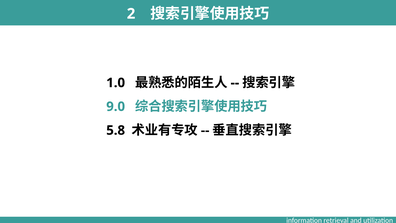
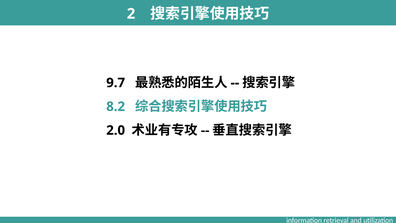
1.0: 1.0 -> 9.7
9.0: 9.0 -> 8.2
5.8: 5.8 -> 2.0
